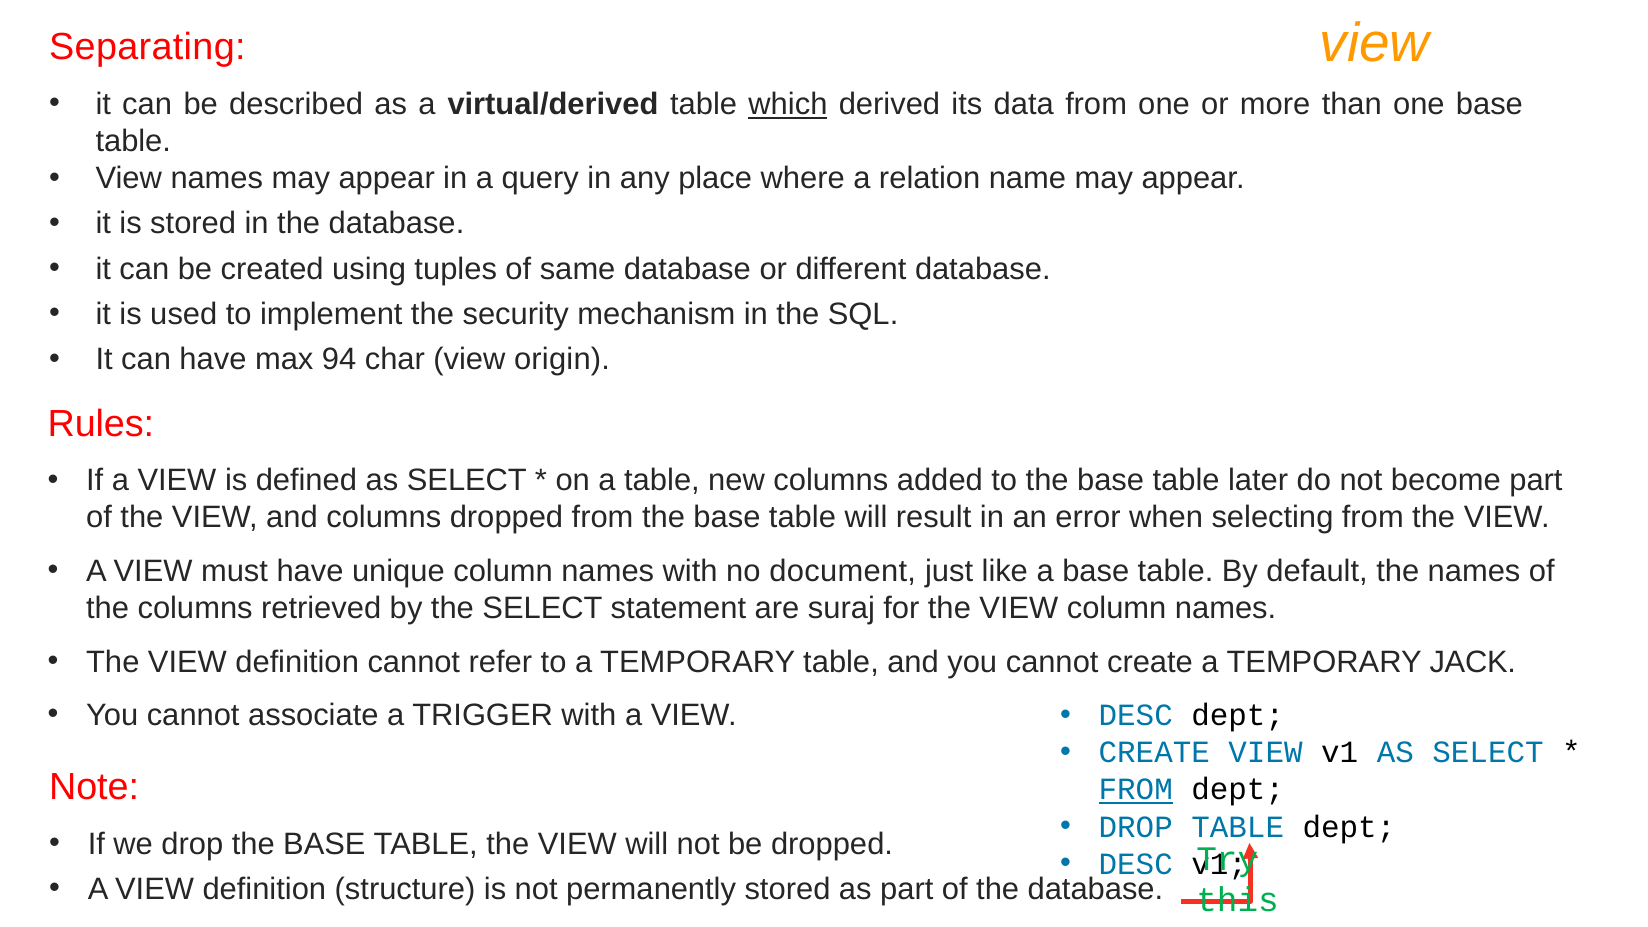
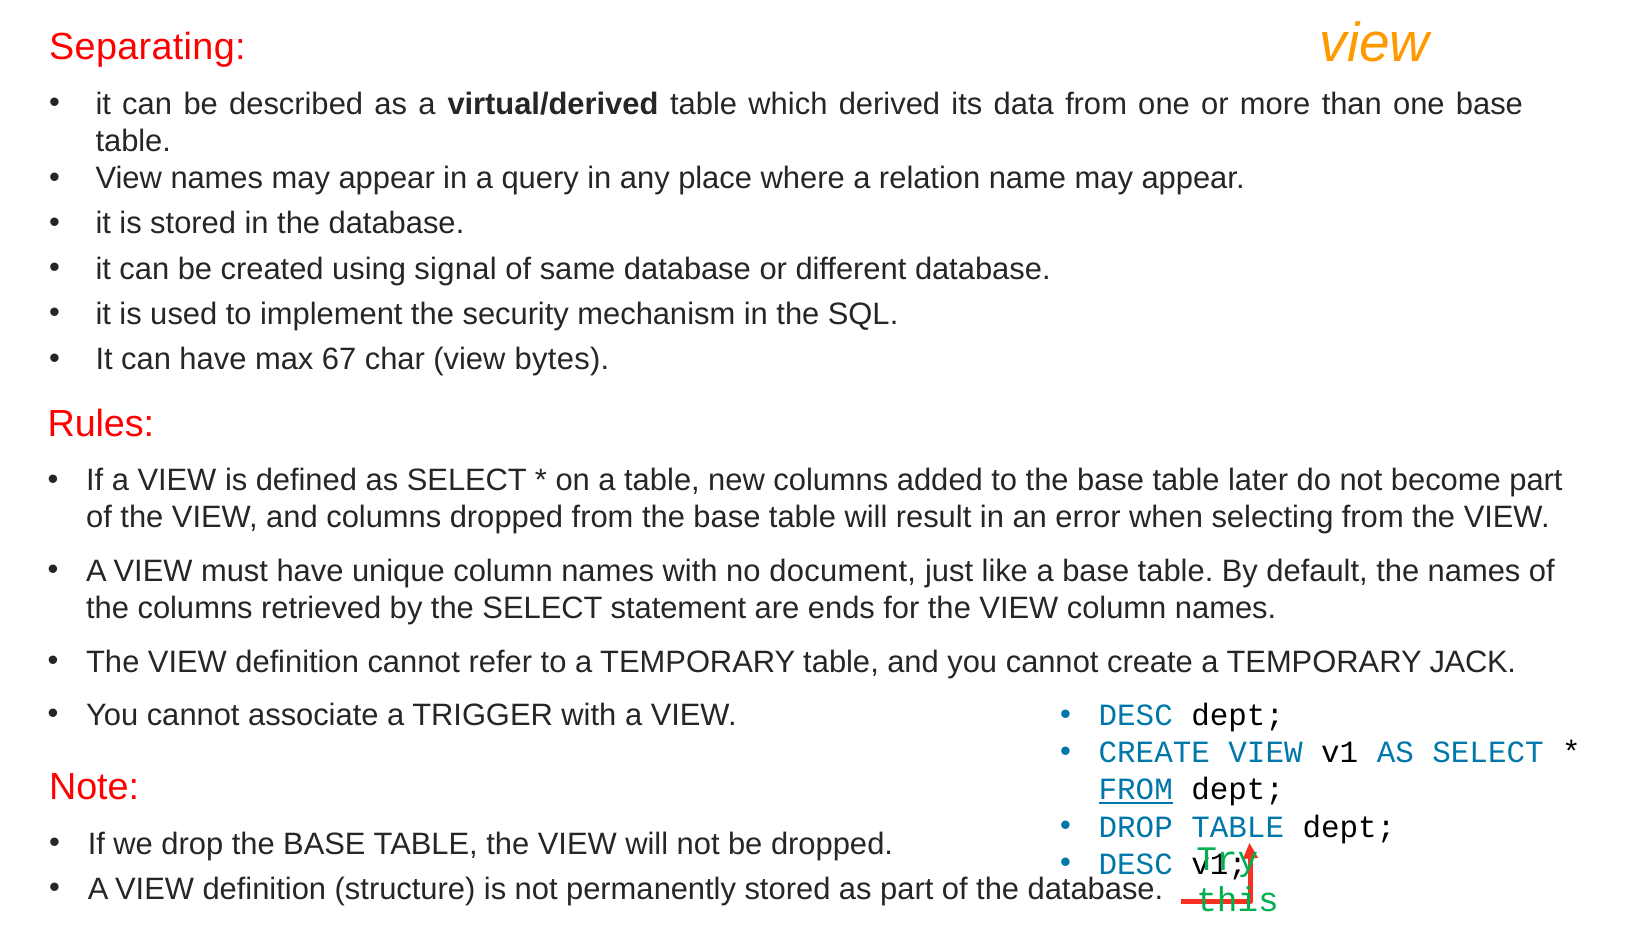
which underline: present -> none
tuples: tuples -> signal
94: 94 -> 67
origin: origin -> bytes
suraj: suraj -> ends
